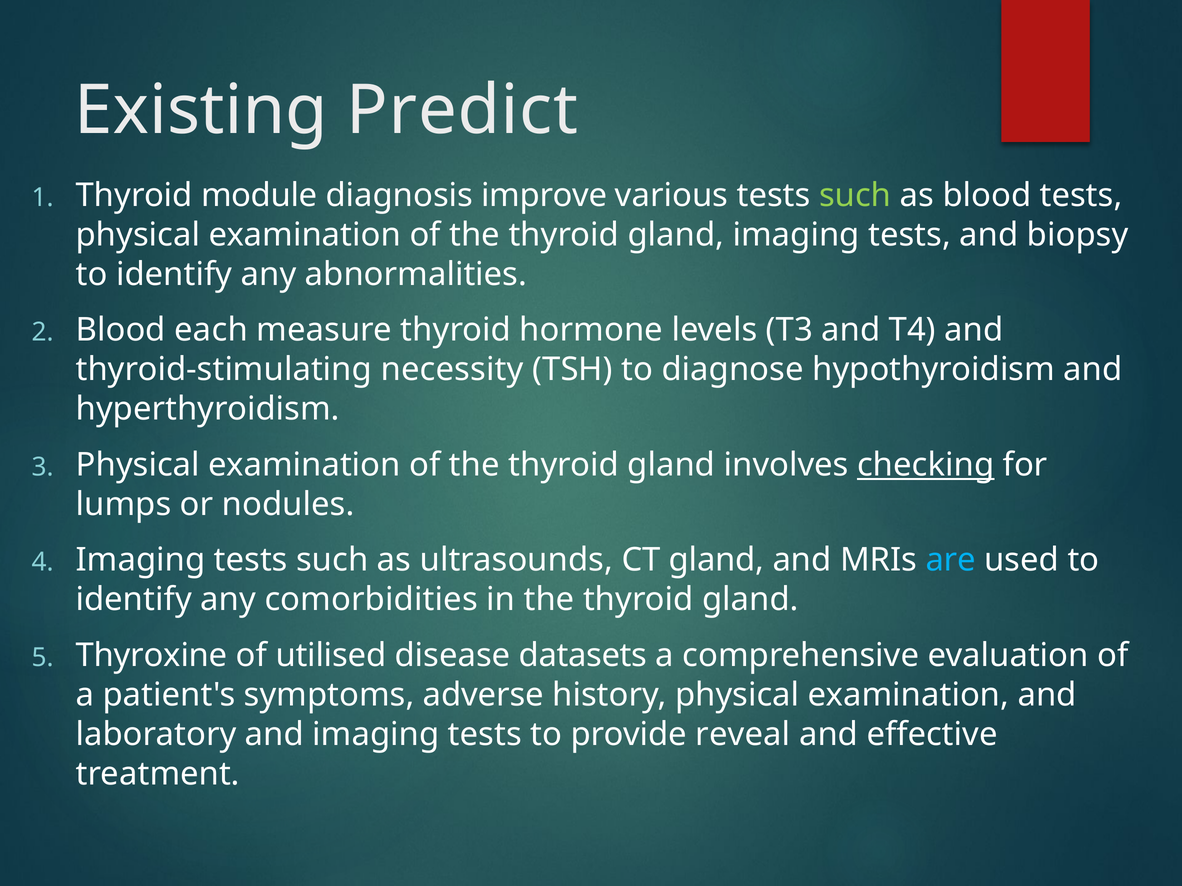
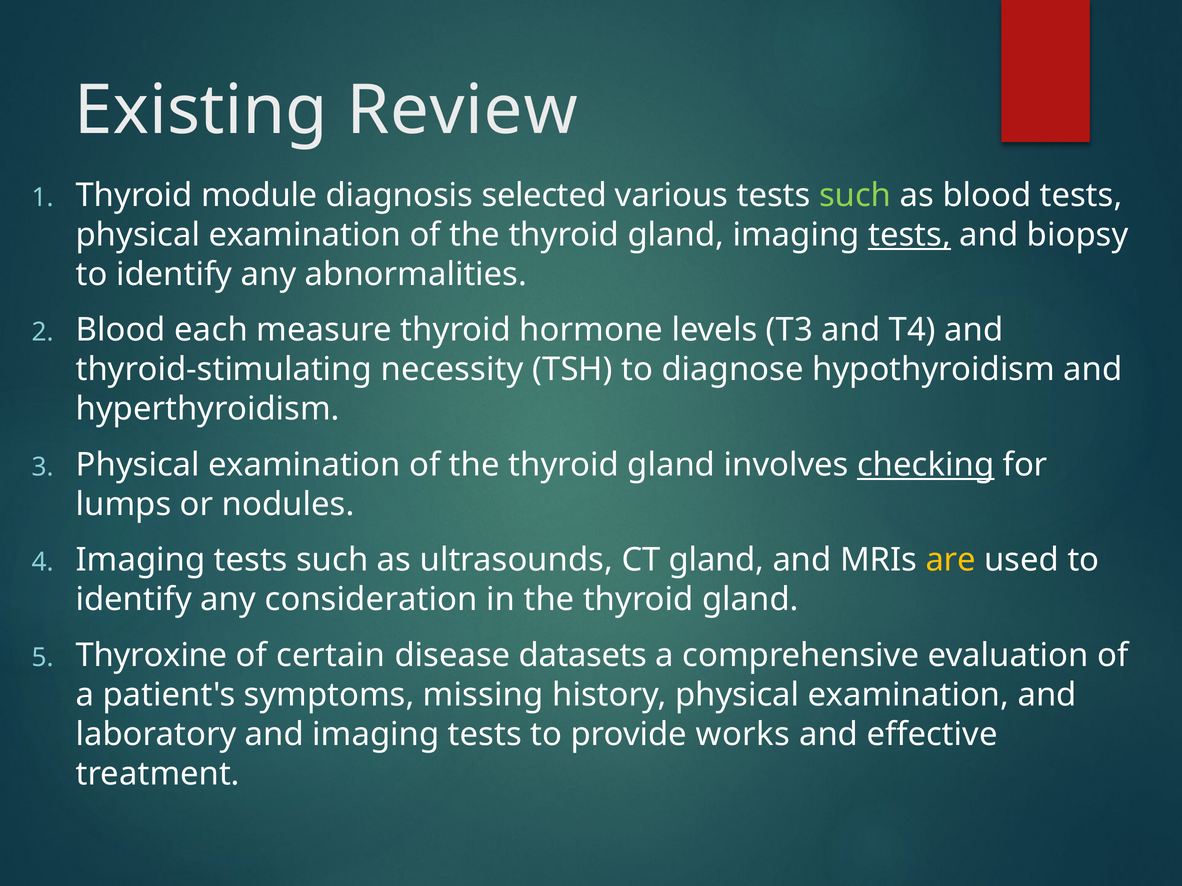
Predict: Predict -> Review
improve: improve -> selected
tests at (910, 235) underline: none -> present
are colour: light blue -> yellow
comorbidities: comorbidities -> consideration
utilised: utilised -> certain
adverse: adverse -> missing
reveal: reveal -> works
